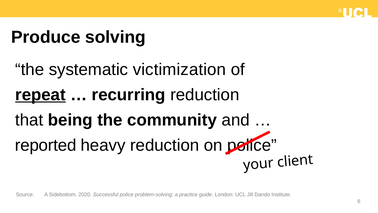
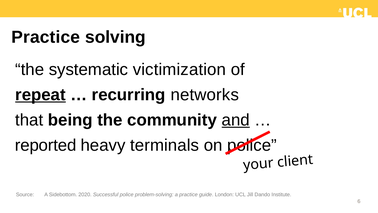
Produce at (46, 37): Produce -> Practice
recurring reduction: reduction -> networks
and underline: none -> present
heavy reduction: reduction -> terminals
